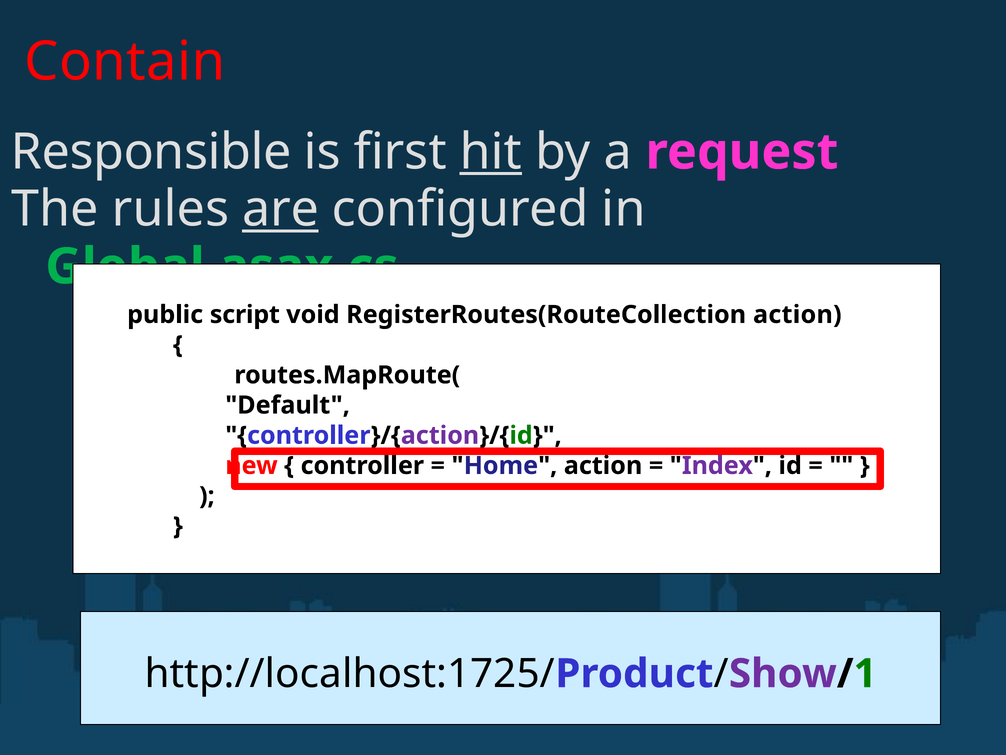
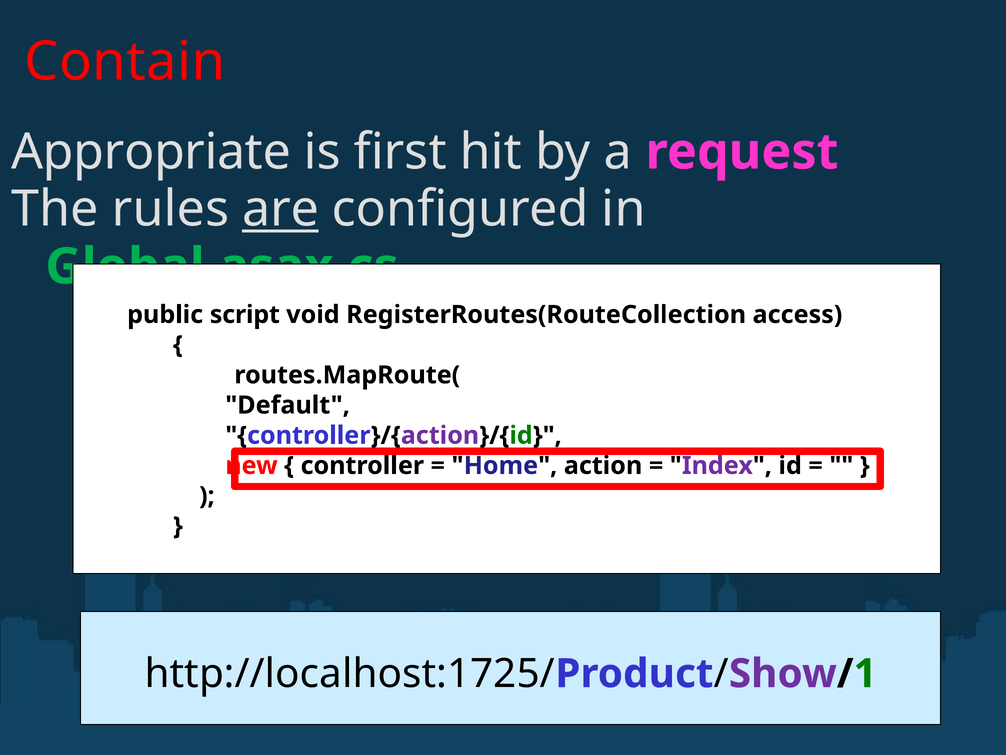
Responsible: Responsible -> Appropriate
hit underline: present -> none
RegisterRoutes(RouteCollection action: action -> access
